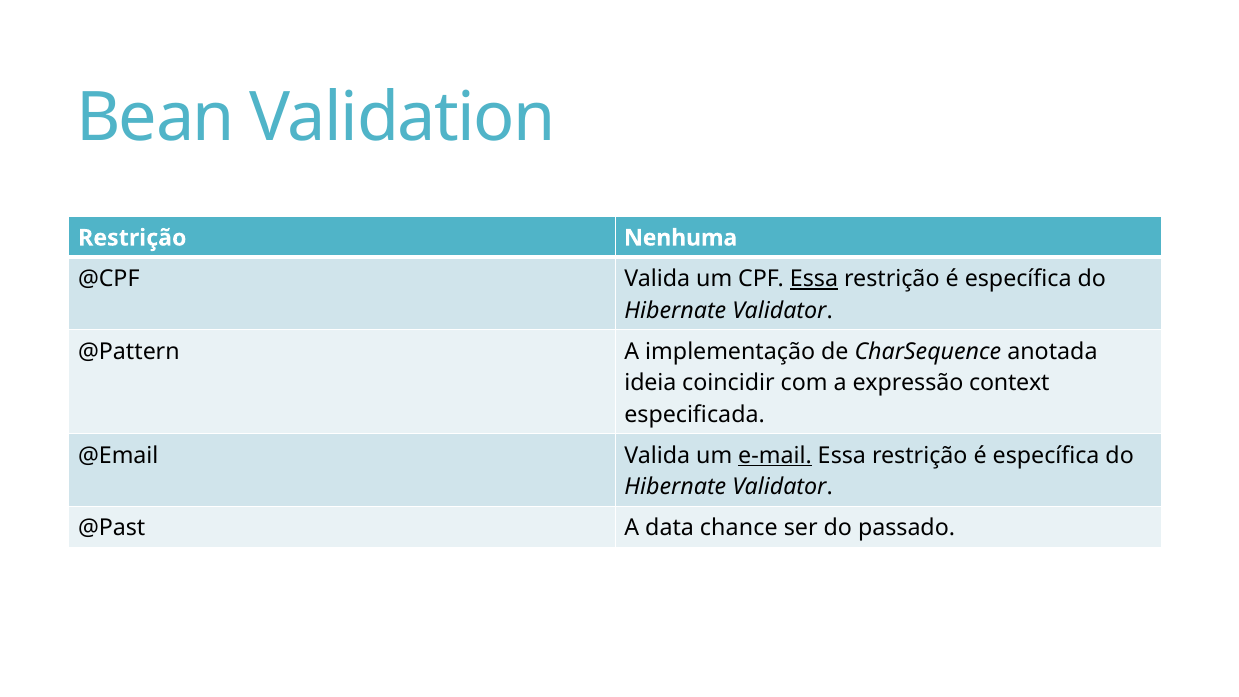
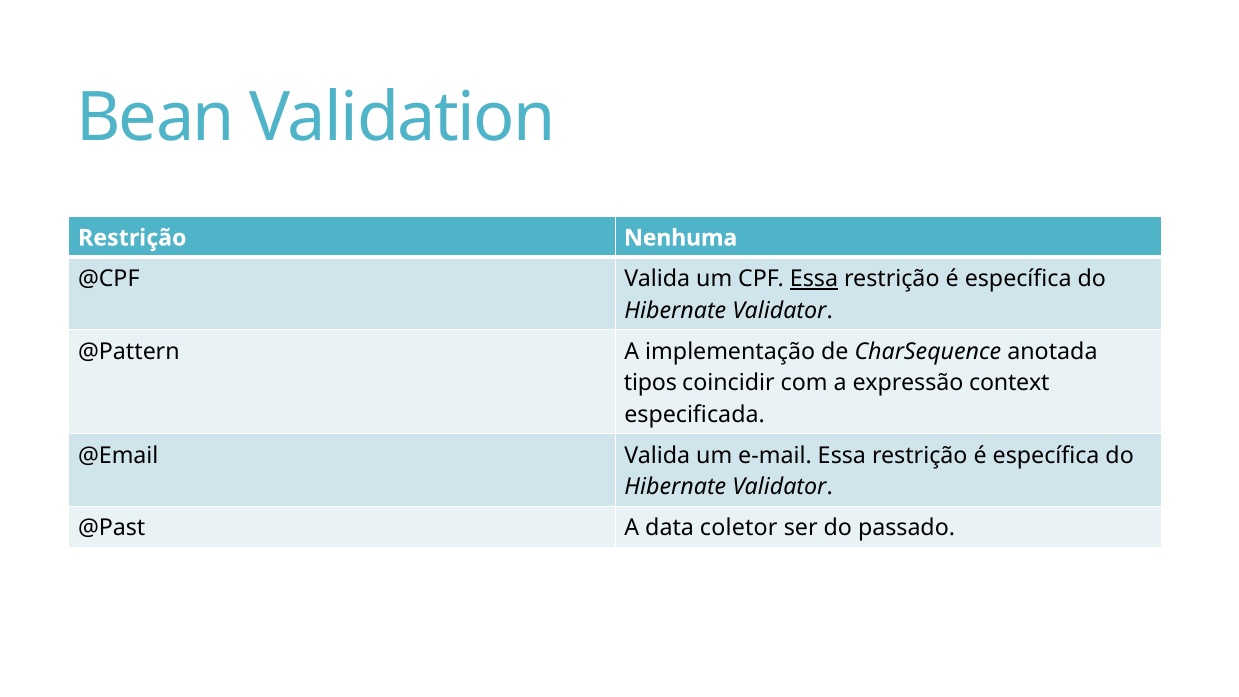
ideia: ideia -> tipos
e-mail underline: present -> none
chance: chance -> coletor
